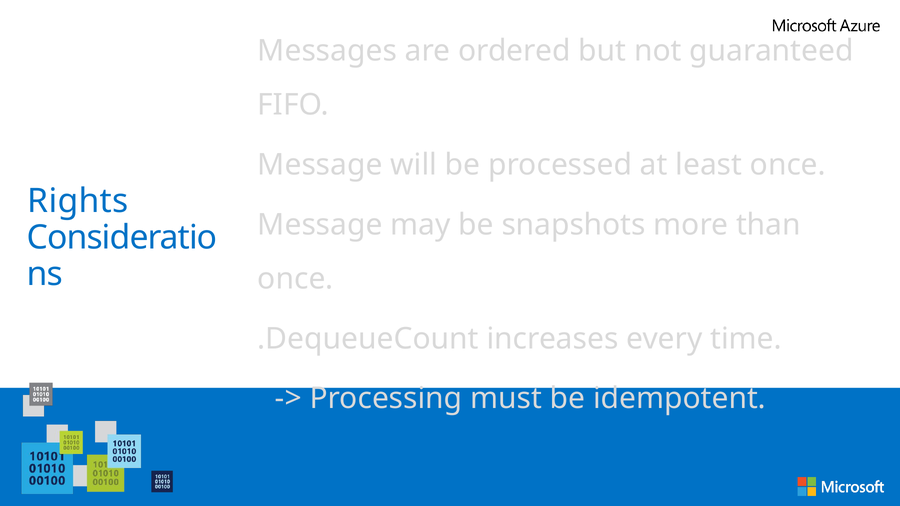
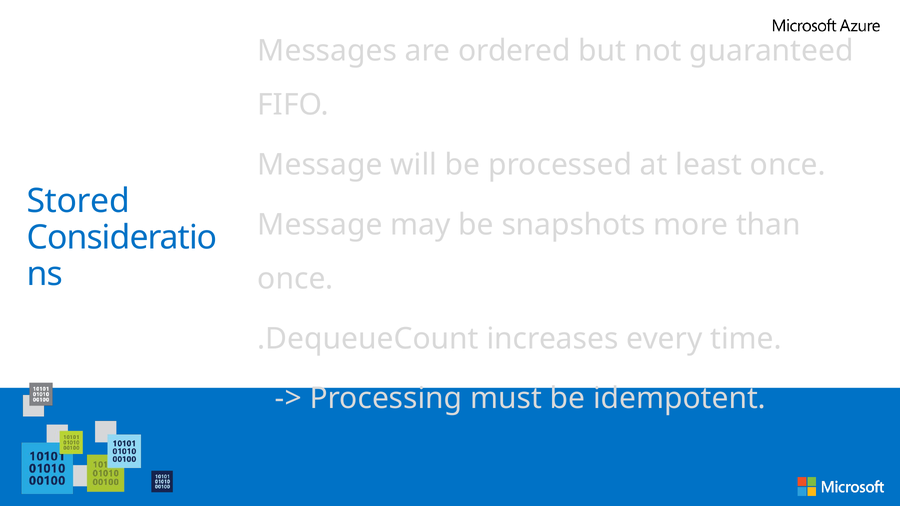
Rights: Rights -> Stored
